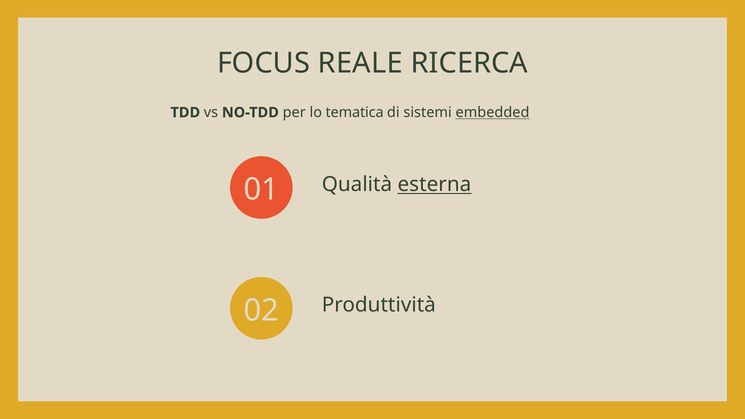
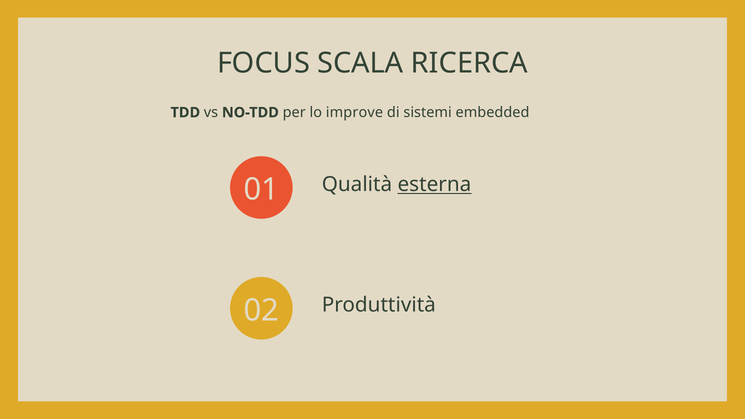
REALE: REALE -> SCALA
tematica: tematica -> improve
embedded underline: present -> none
